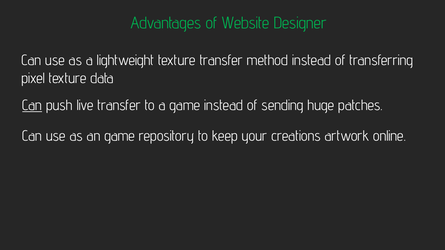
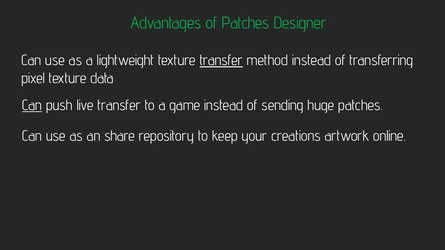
of Website: Website -> Patches
transfer at (221, 61) underline: none -> present
an game: game -> share
